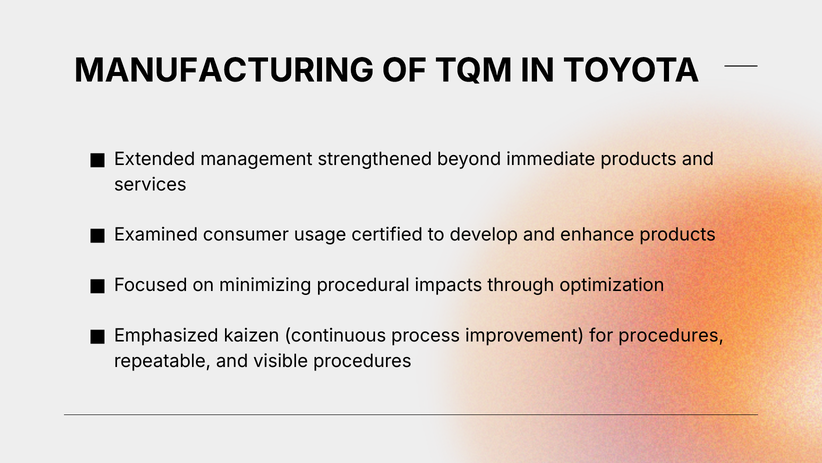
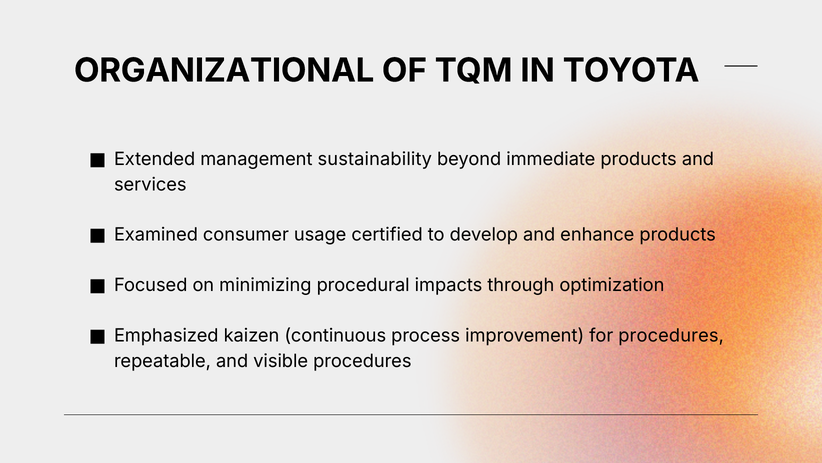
MANUFACTURING: MANUFACTURING -> ORGANIZATIONAL
strengthened: strengthened -> sustainability
